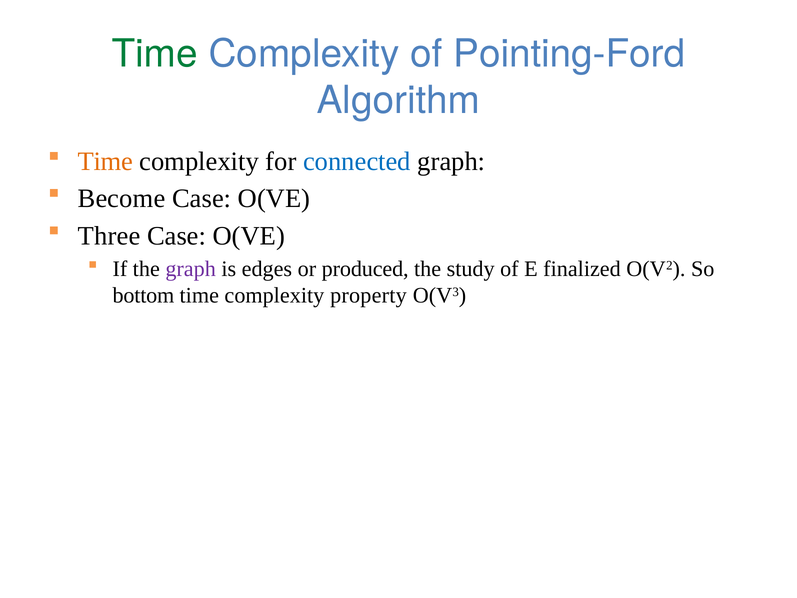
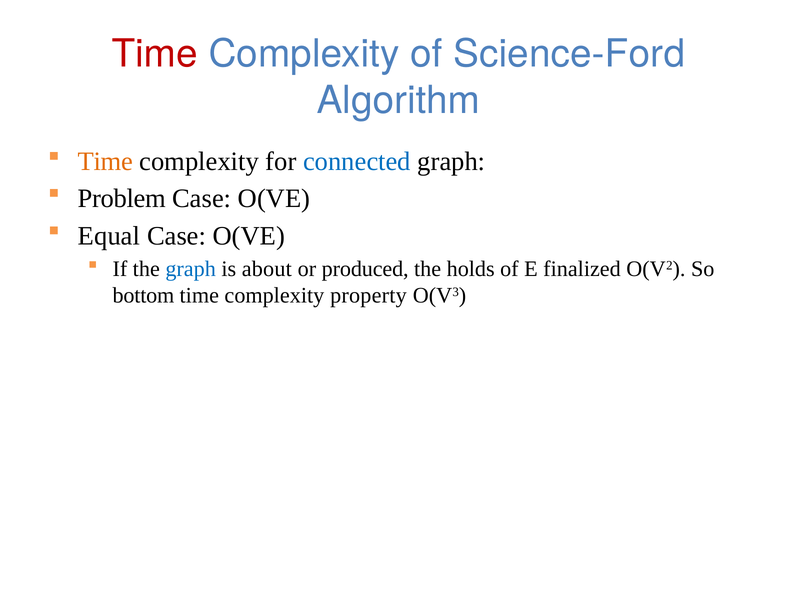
Time at (155, 54) colour: green -> red
Pointing-Ford: Pointing-Ford -> Science-Ford
Become: Become -> Problem
Three: Three -> Equal
graph at (191, 269) colour: purple -> blue
edges: edges -> about
study: study -> holds
